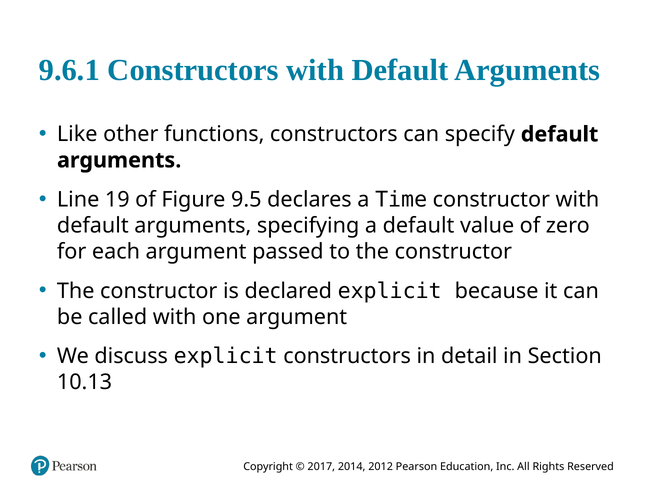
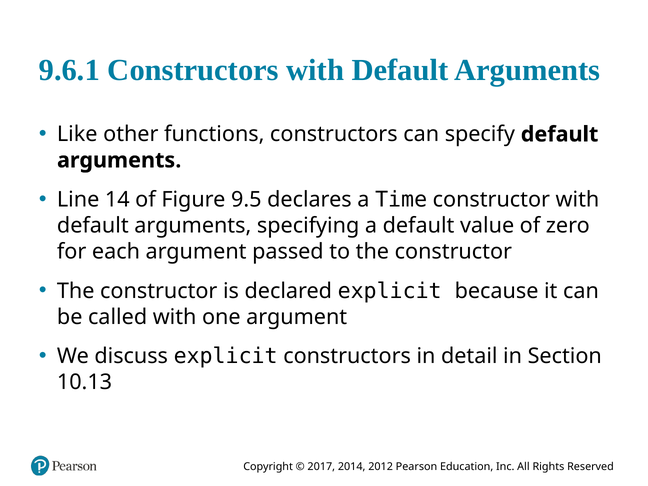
19: 19 -> 14
